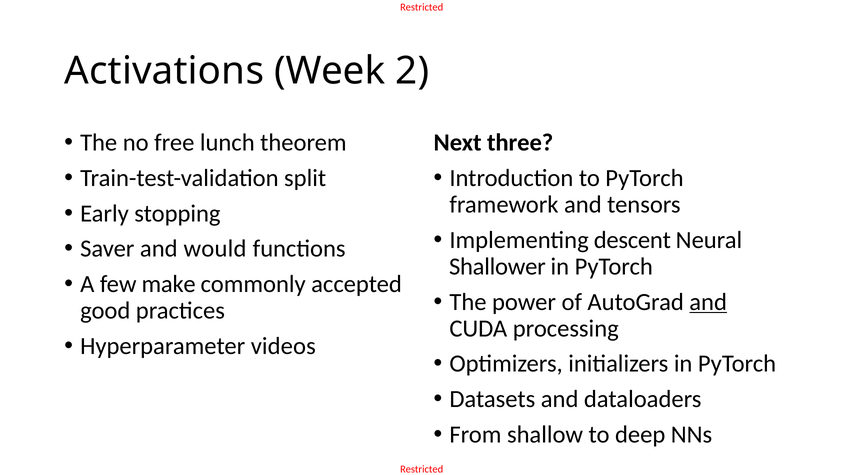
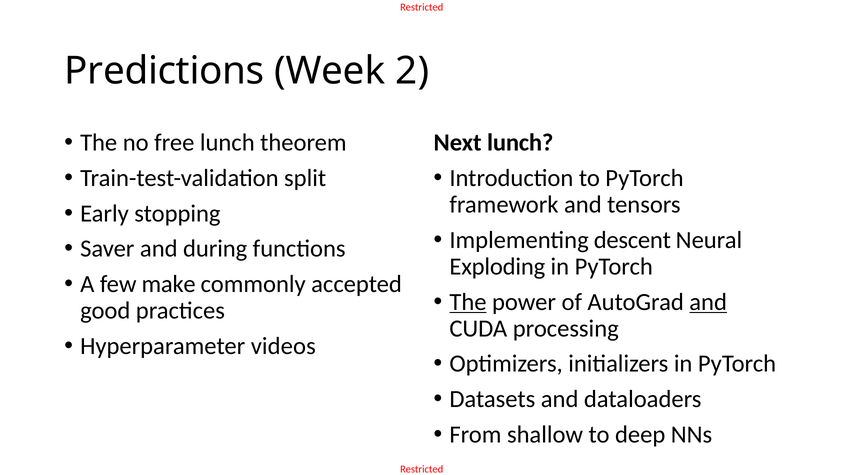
Activations: Activations -> Predictions
Next three: three -> lunch
would: would -> during
Shallower: Shallower -> Exploding
The at (468, 302) underline: none -> present
